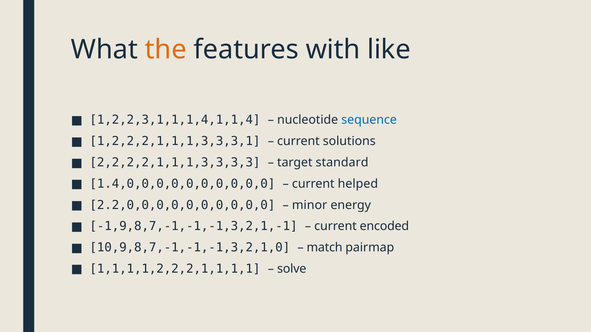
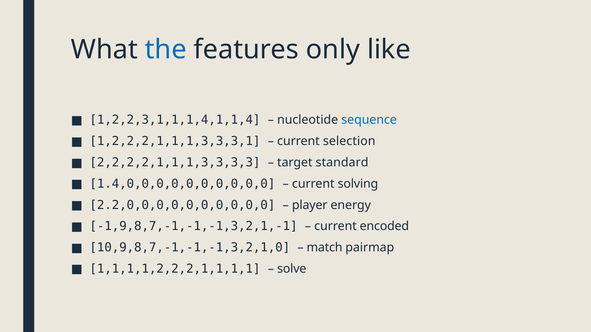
the colour: orange -> blue
with: with -> only
solutions: solutions -> selection
helped: helped -> solving
minor: minor -> player
